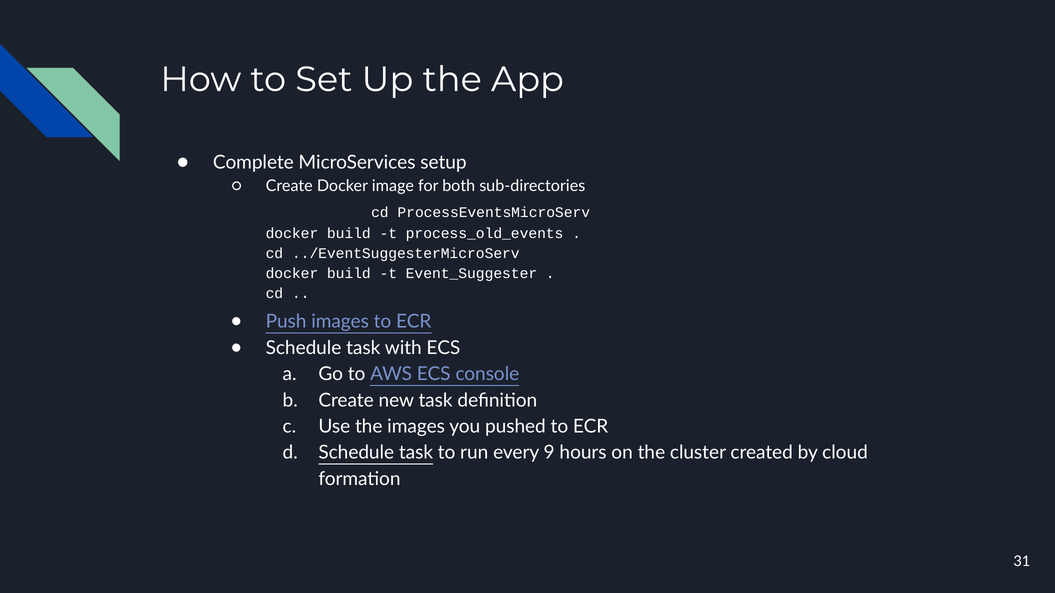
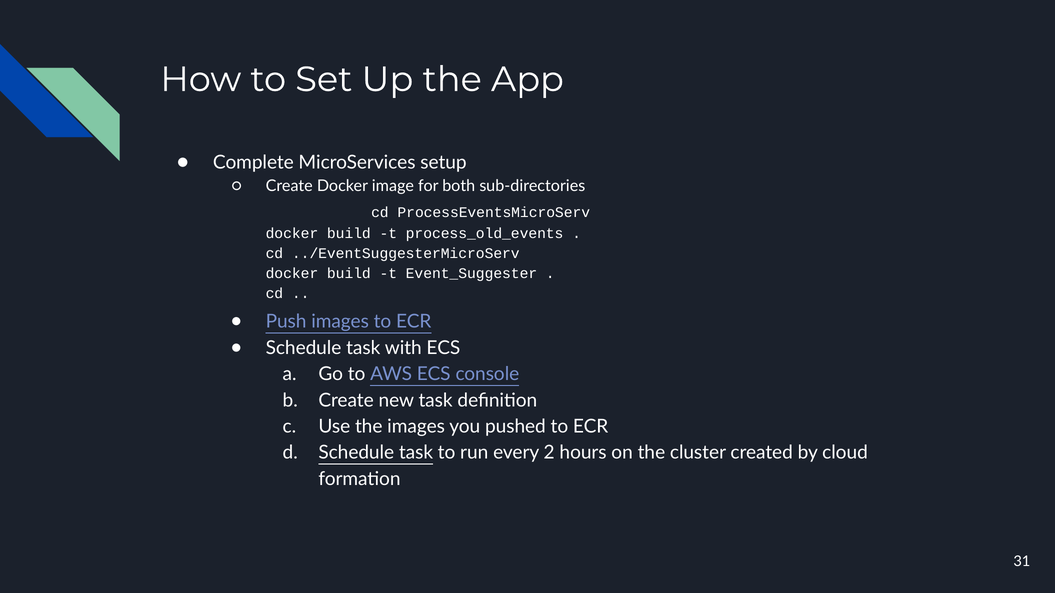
9: 9 -> 2
